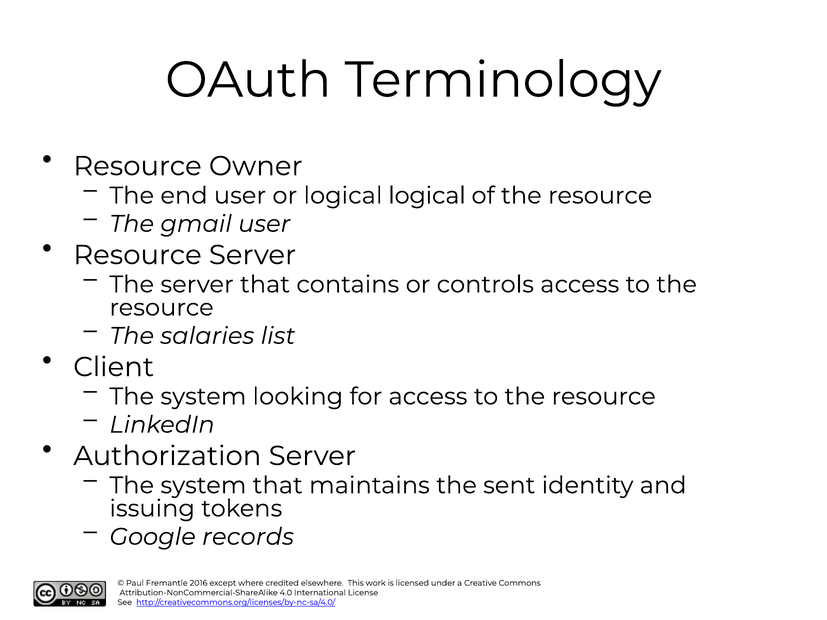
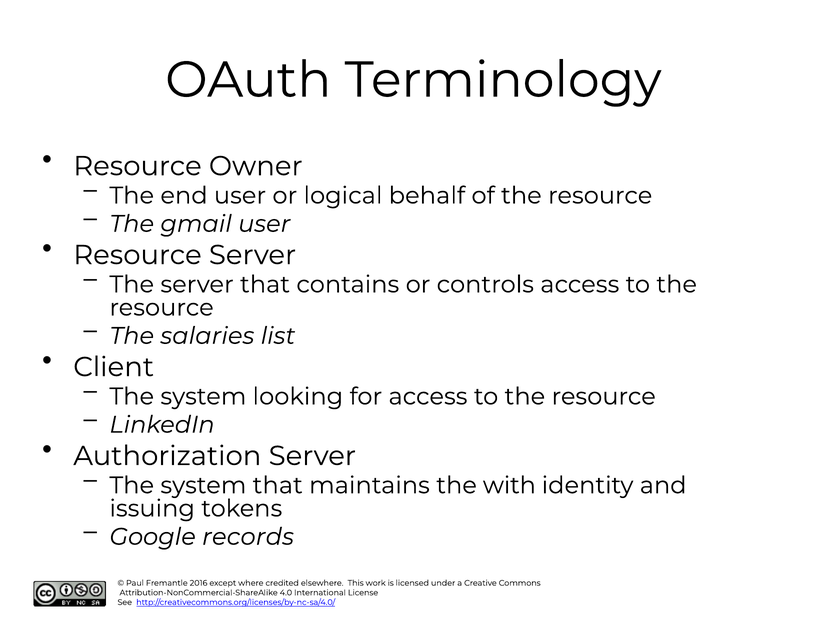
logical logical: logical -> behalf
sent: sent -> with
